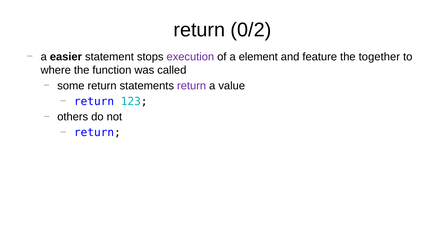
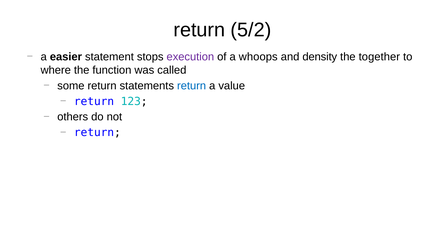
0/2: 0/2 -> 5/2
element: element -> whoops
feature: feature -> density
return at (192, 85) colour: purple -> blue
